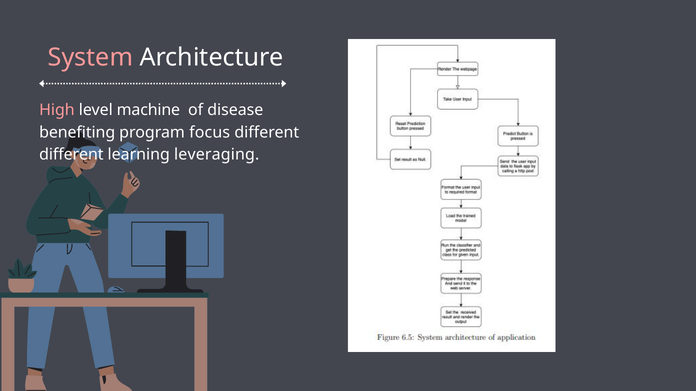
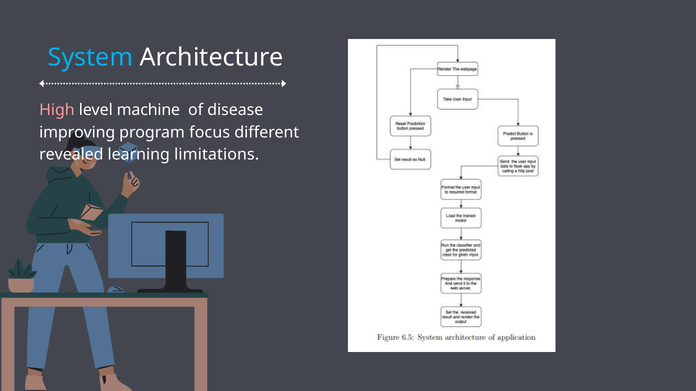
System colour: pink -> light blue
benefiting: benefiting -> improving
different at (71, 155): different -> revealed
leveraging: leveraging -> limitations
